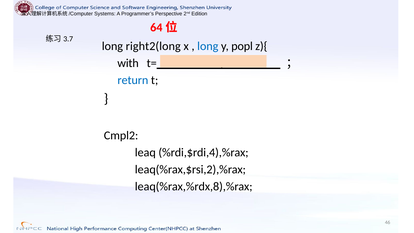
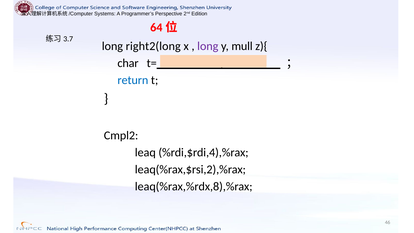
long at (208, 46) colour: blue -> purple
popl: popl -> mull
with: with -> char
